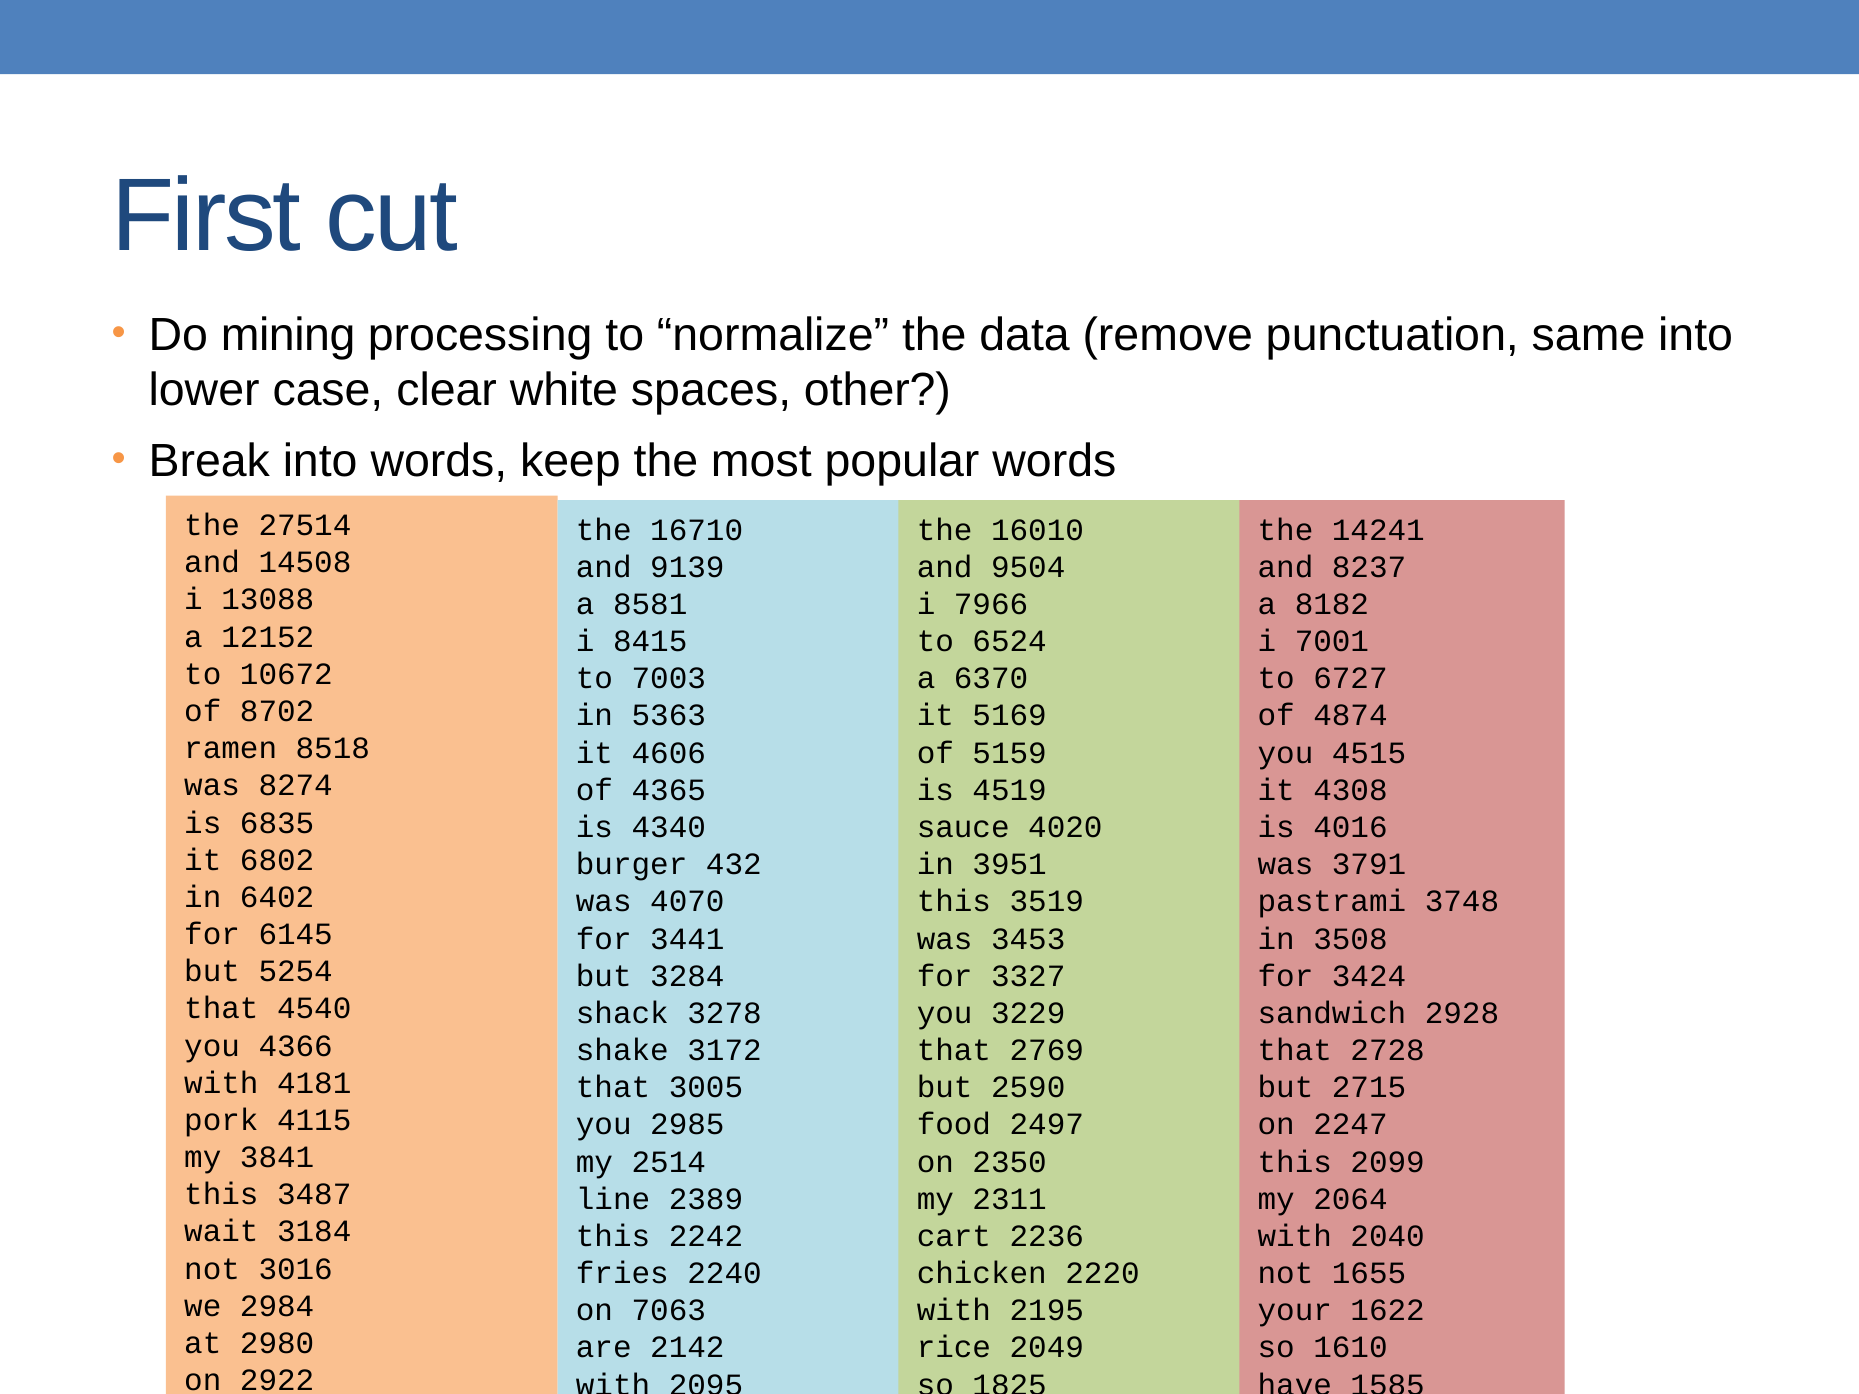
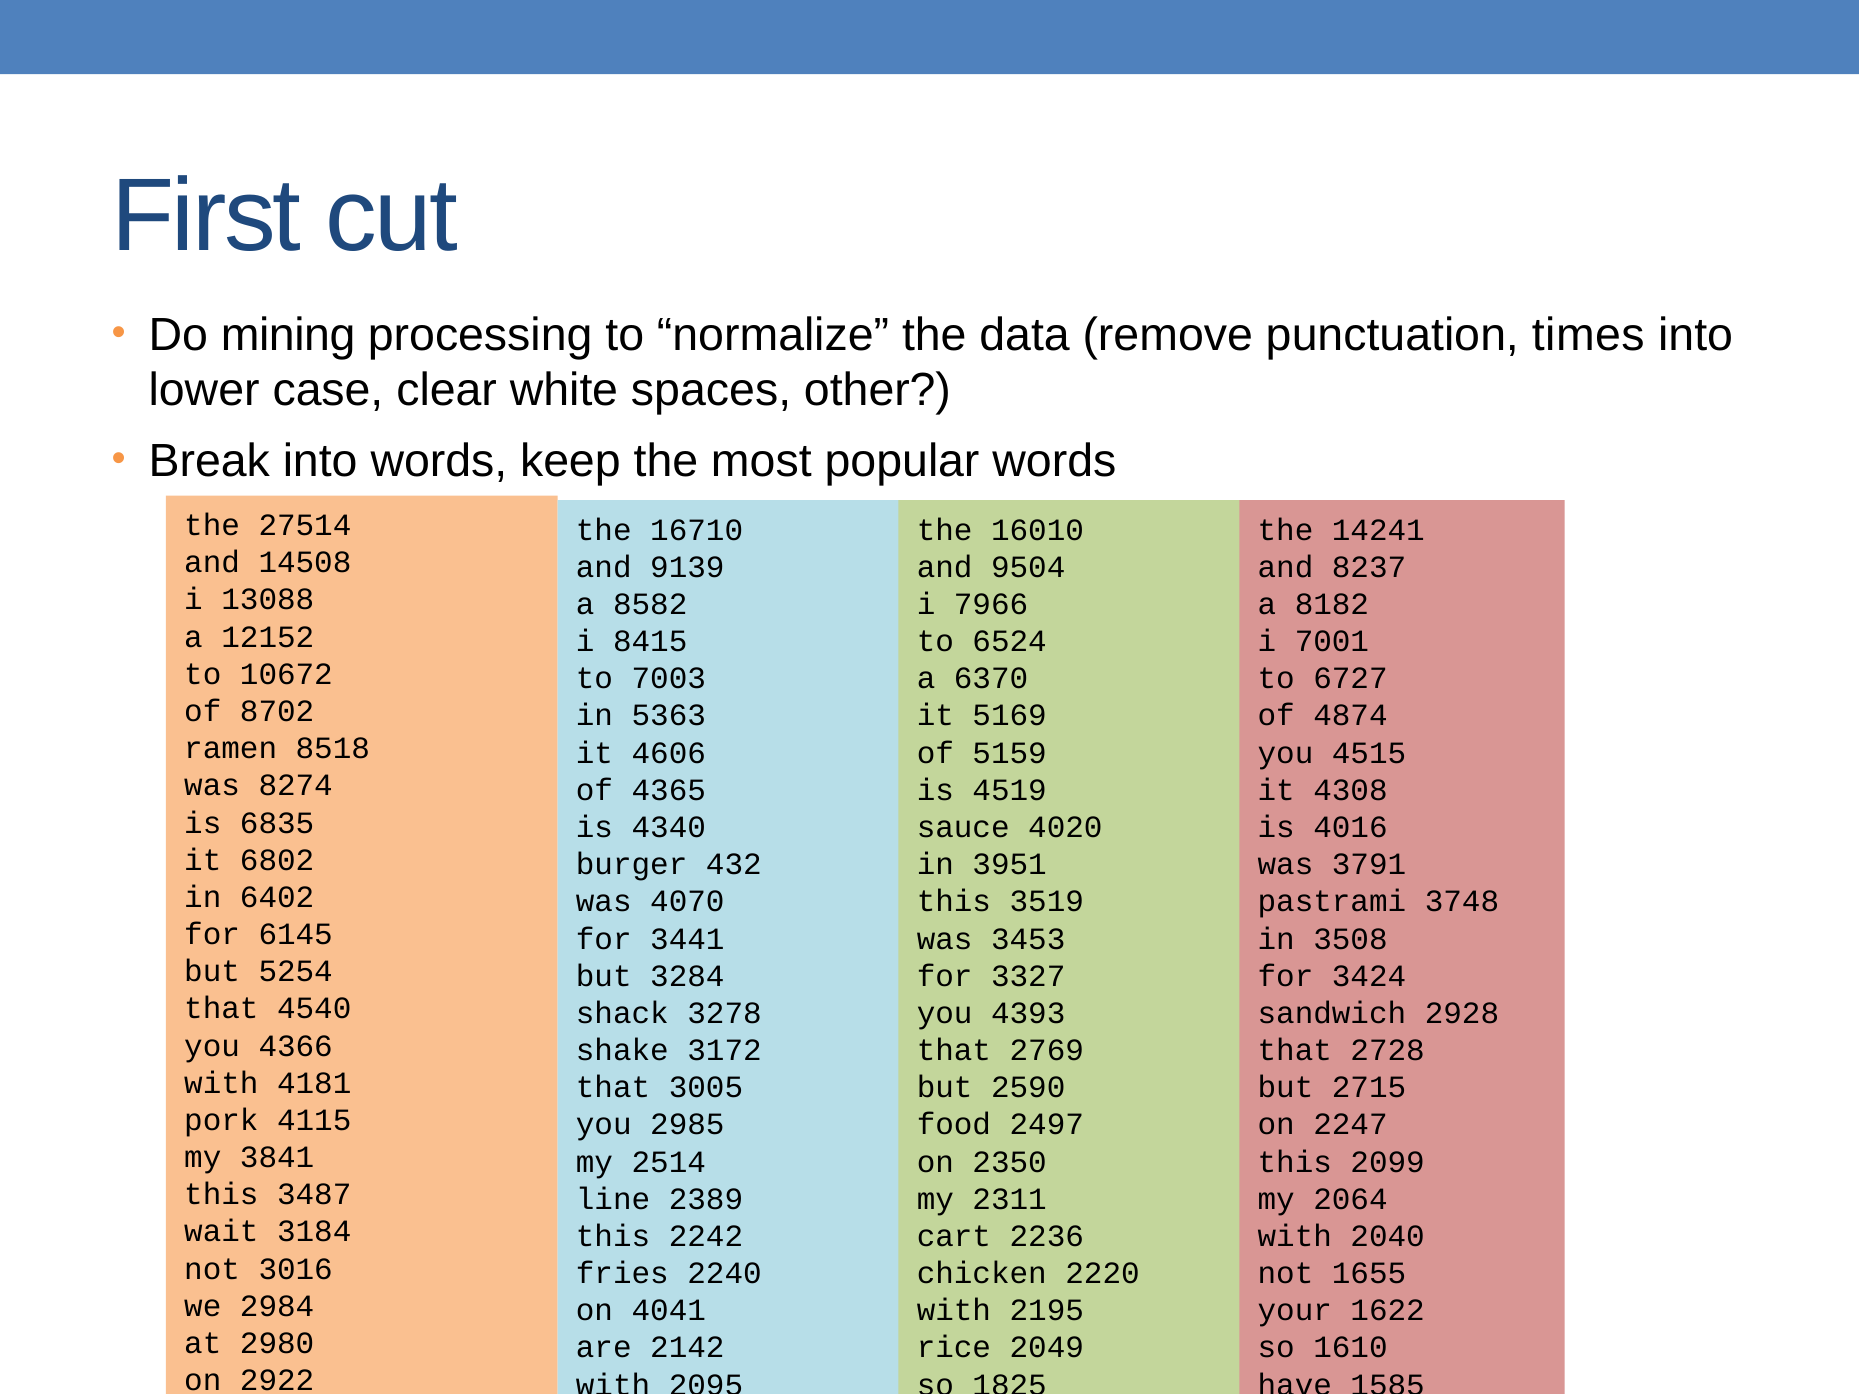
same: same -> times
8581: 8581 -> 8582
3229: 3229 -> 4393
7063: 7063 -> 4041
